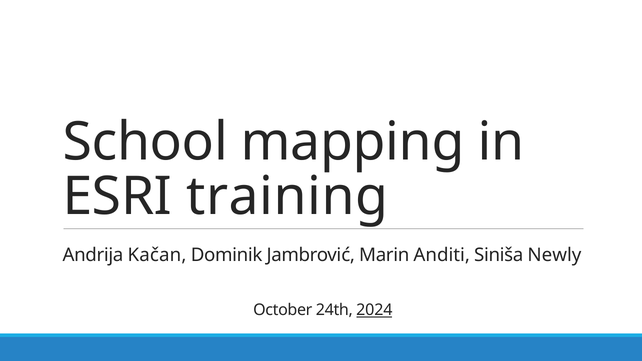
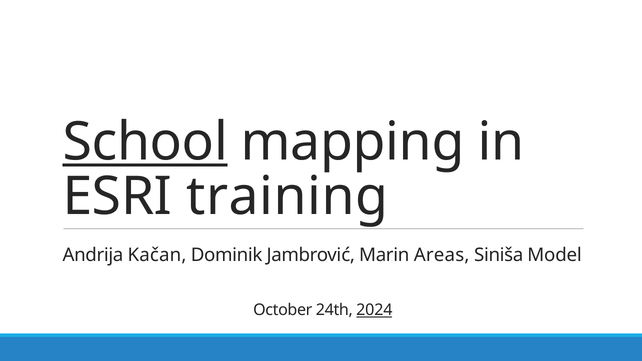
School underline: none -> present
Anditi: Anditi -> Areas
Newly: Newly -> Model
